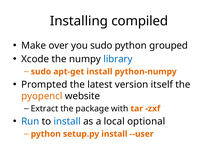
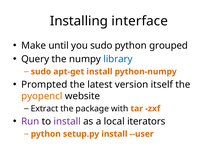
compiled: compiled -> interface
over: over -> until
Xcode: Xcode -> Query
Run colour: blue -> purple
install at (67, 122) colour: blue -> purple
optional: optional -> iterators
